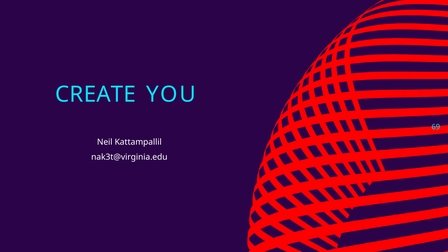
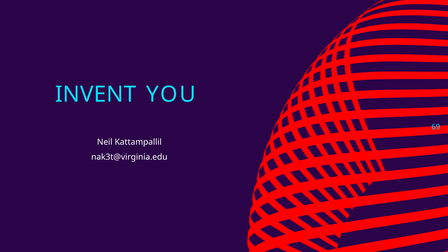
CREATE: CREATE -> INVENT
